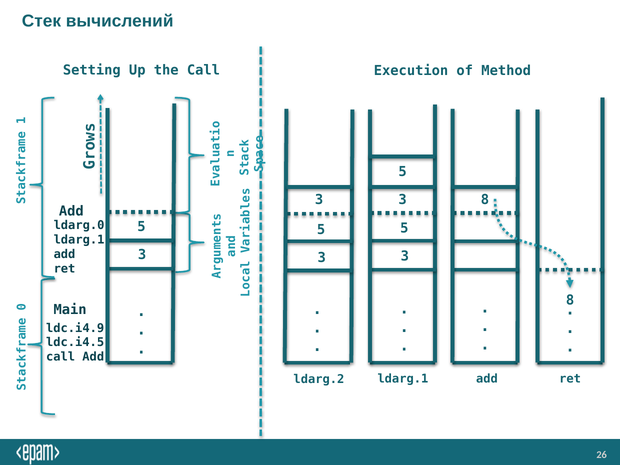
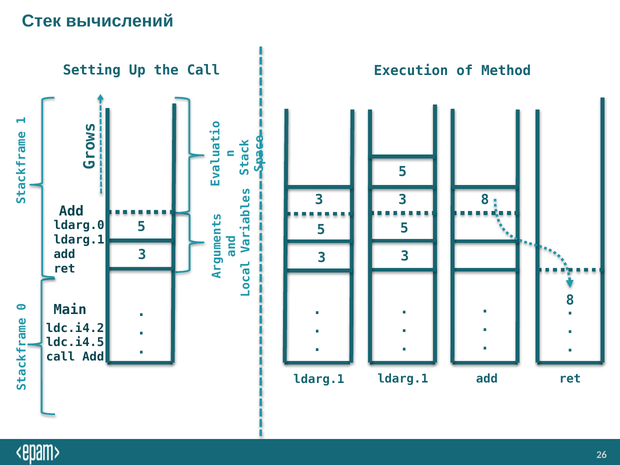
ldc.i4.9: ldc.i4.9 -> ldc.i4.2
ldarg.2 at (319, 379): ldarg.2 -> ldarg.1
